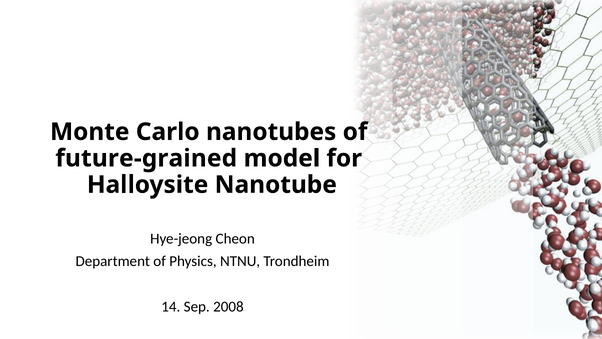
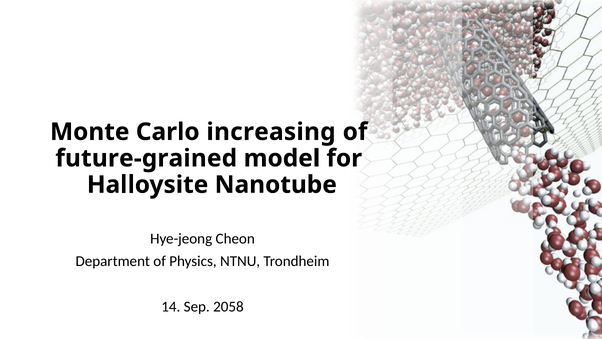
nanotubes: nanotubes -> increasing
2008: 2008 -> 2058
